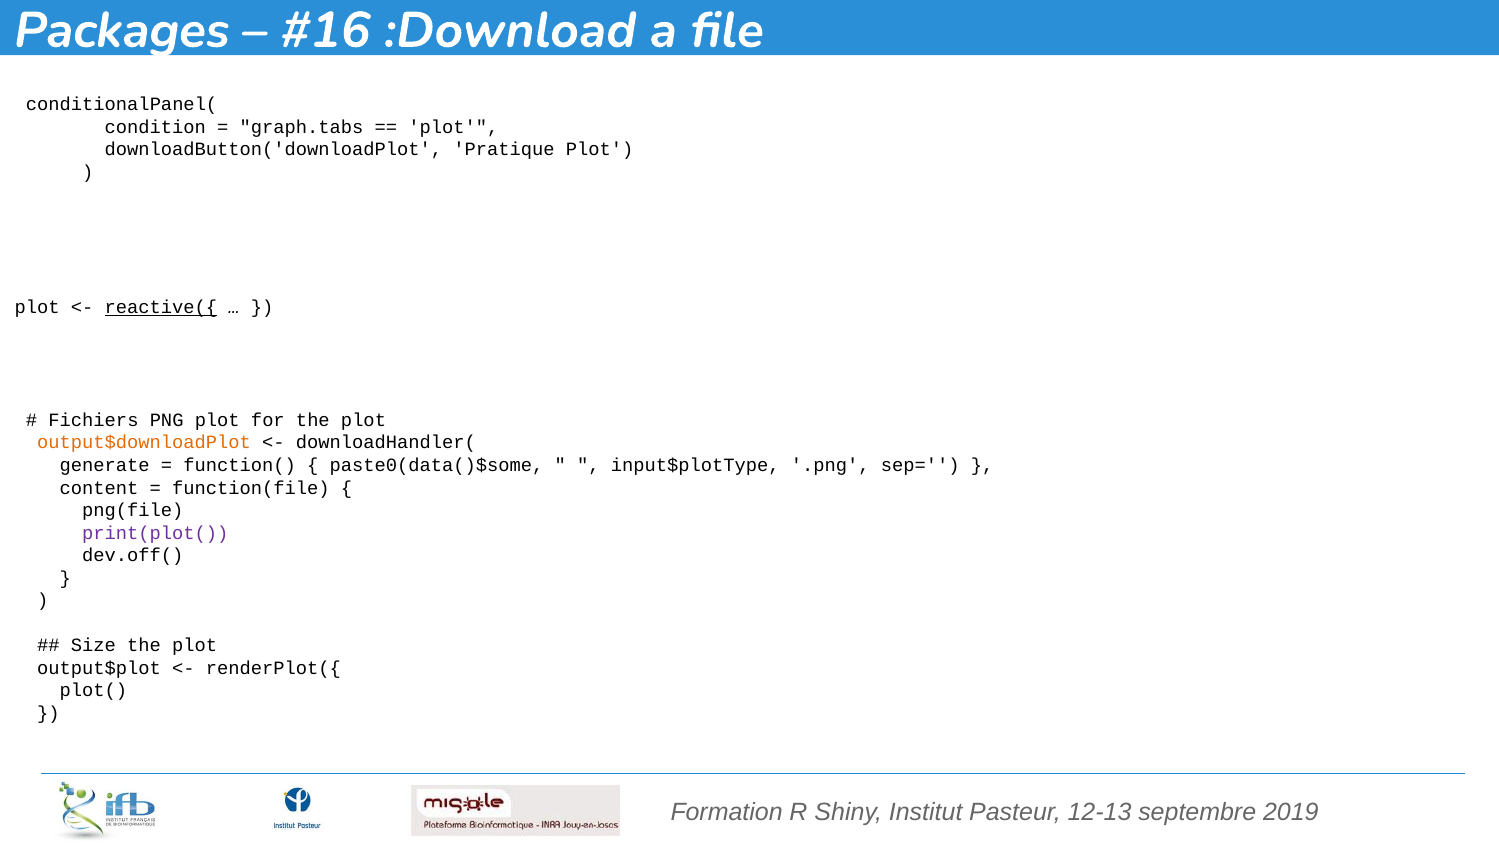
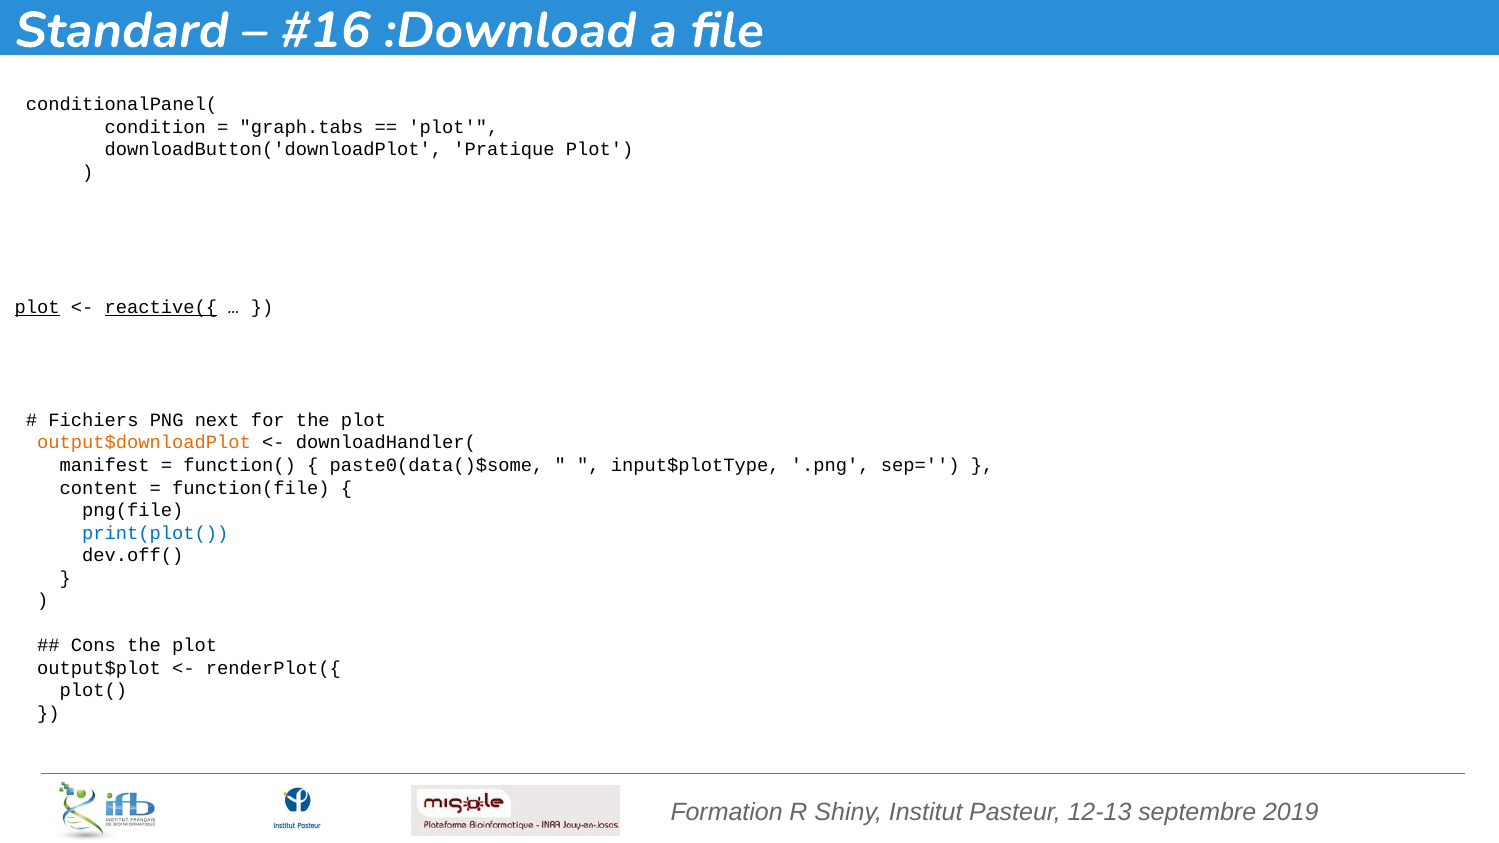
Packages: Packages -> Standard
plot at (37, 308) underline: none -> present
PNG plot: plot -> next
generate: generate -> manifest
print(plot( colour: purple -> blue
Size: Size -> Cons
